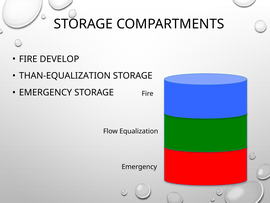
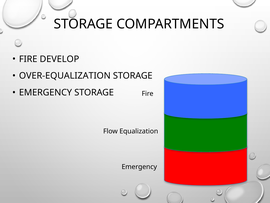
THAN-EQUALIZATION: THAN-EQUALIZATION -> OVER-EQUALIZATION
